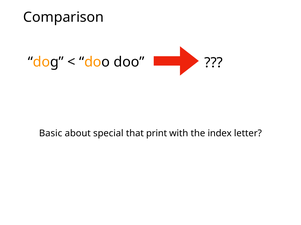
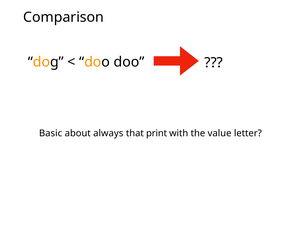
special: special -> always
index: index -> value
